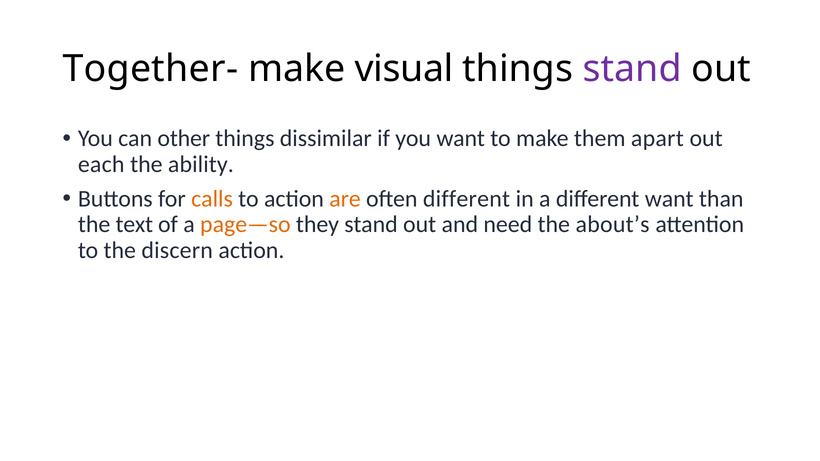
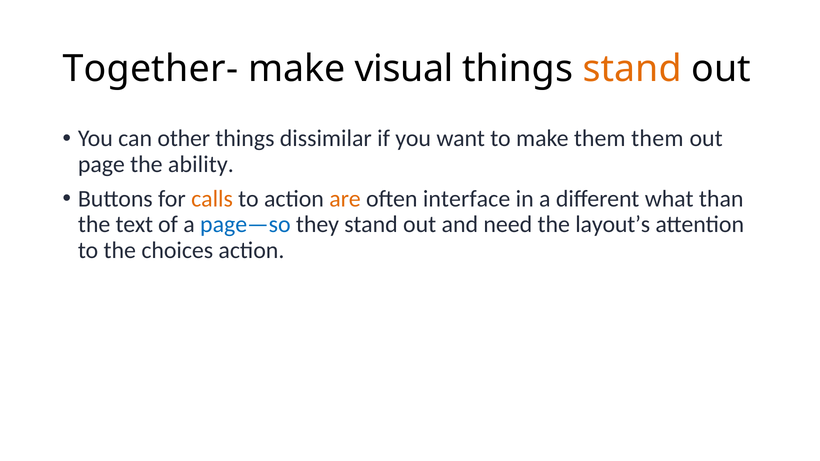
stand at (632, 69) colour: purple -> orange
them apart: apart -> them
each: each -> page
often different: different -> interface
different want: want -> what
page—so colour: orange -> blue
about’s: about’s -> layout’s
discern: discern -> choices
